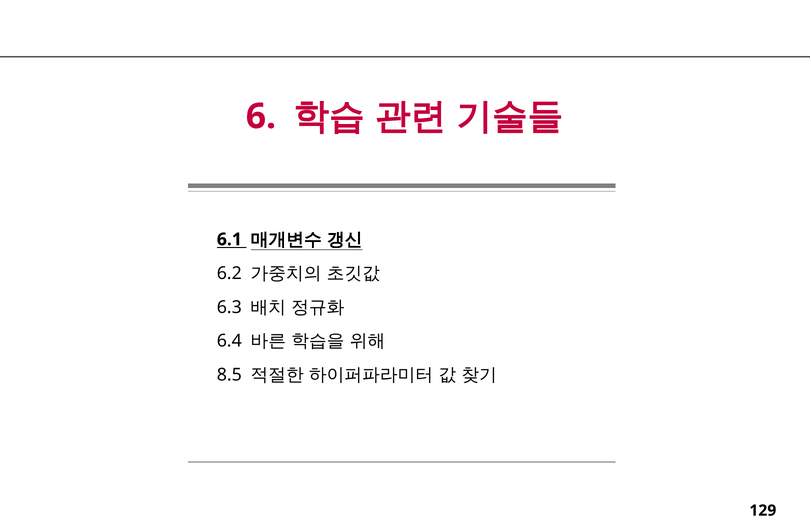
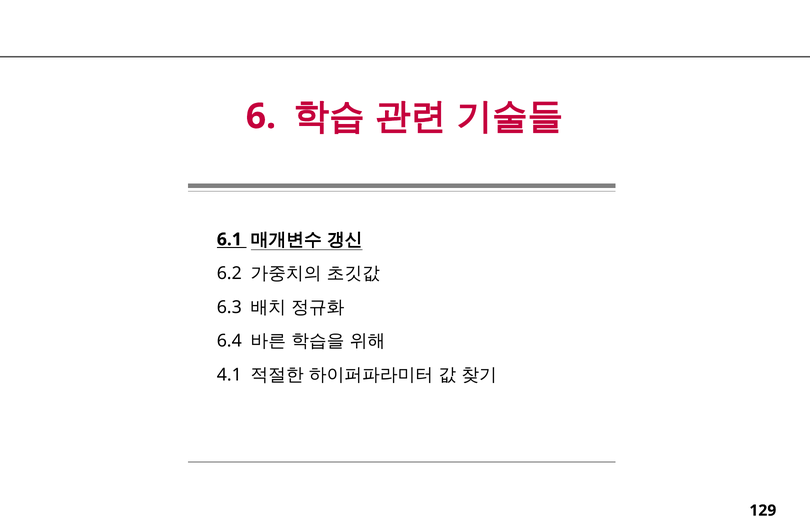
8.5: 8.5 -> 4.1
